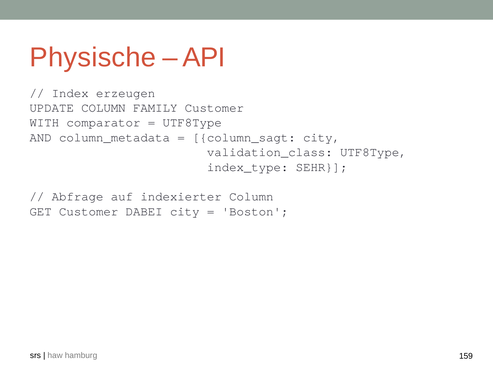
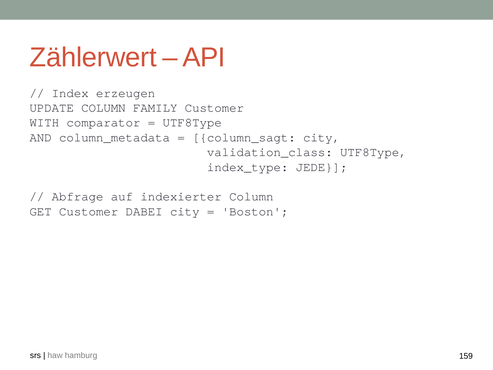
Physische: Physische -> Zählerwert
SEHR: SEHR -> JEDE
